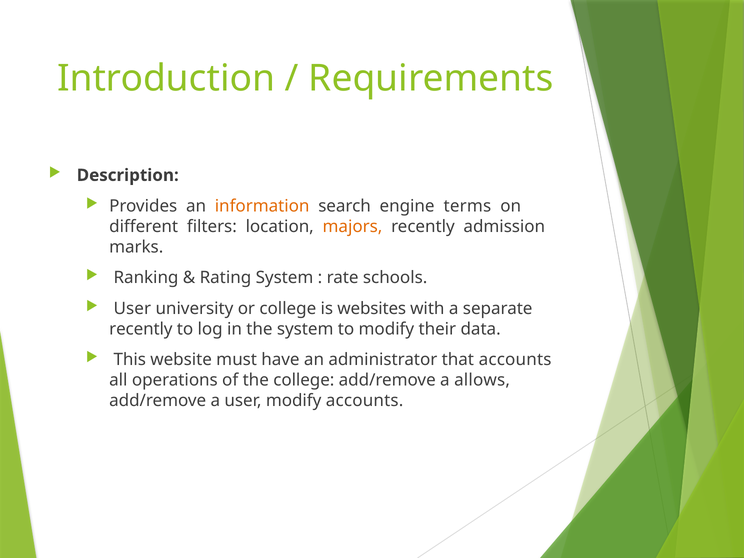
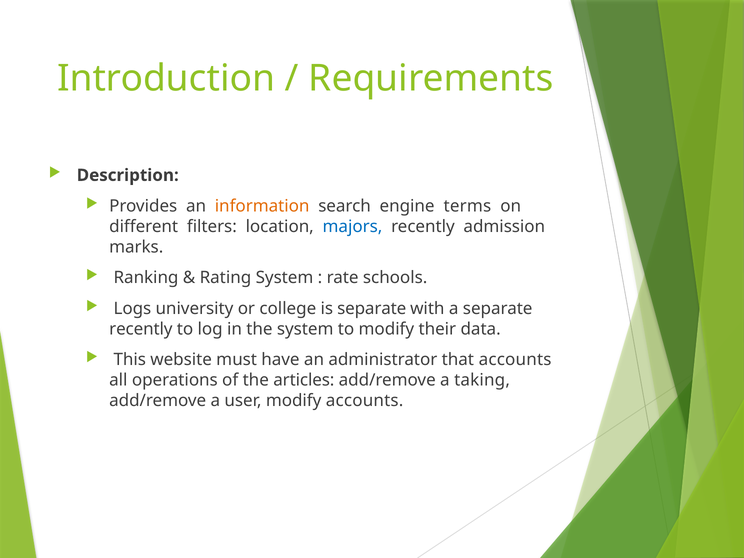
majors colour: orange -> blue
User at (132, 309): User -> Logs
is websites: websites -> separate
the college: college -> articles
allows: allows -> taking
